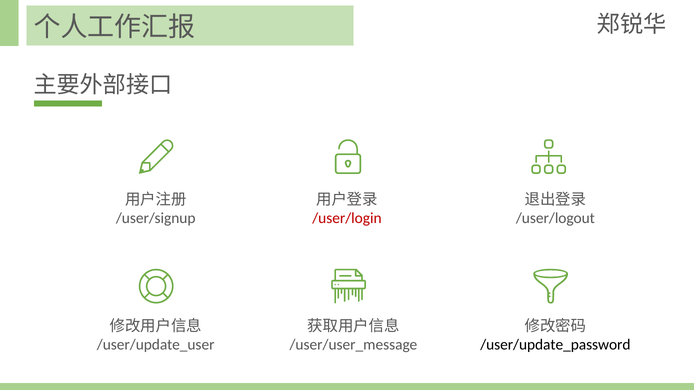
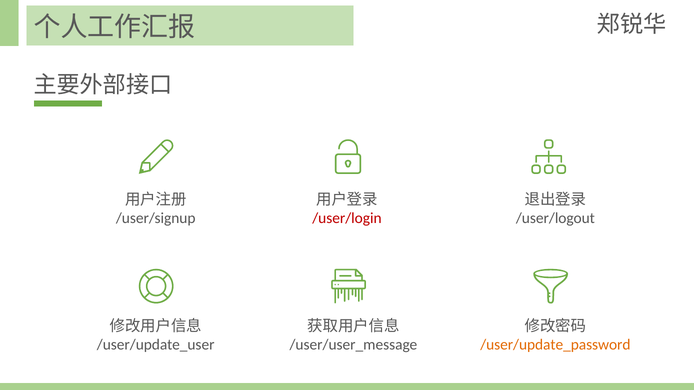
/user/update_password colour: black -> orange
